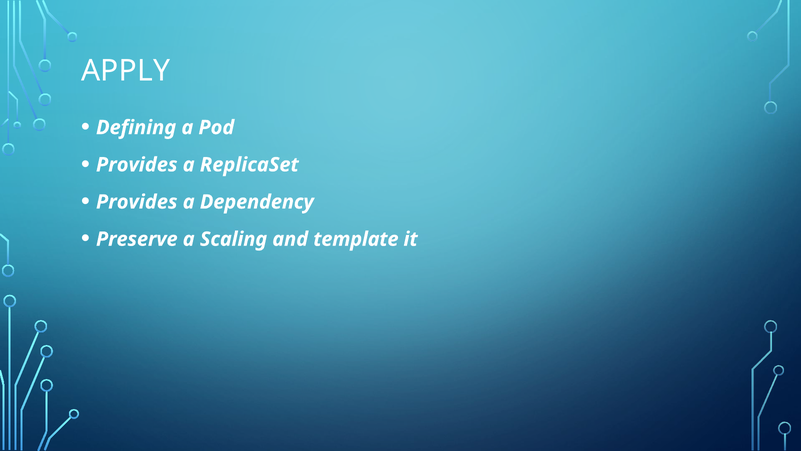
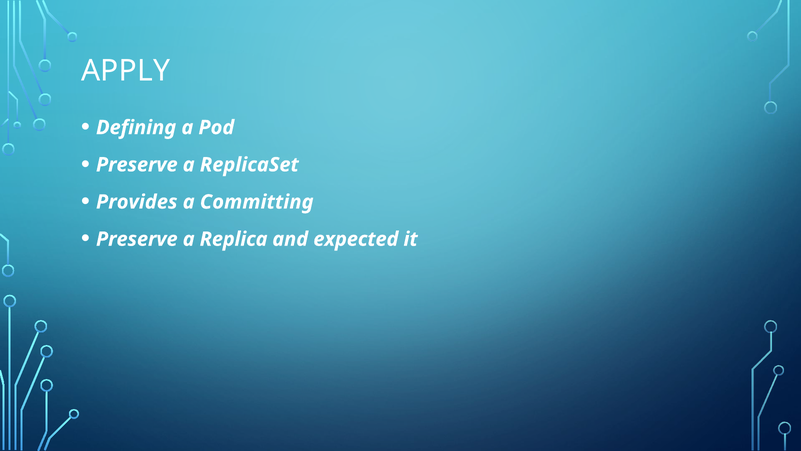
Provides at (137, 165): Provides -> Preserve
Dependency: Dependency -> Committing
Scaling: Scaling -> Replica
template: template -> expected
